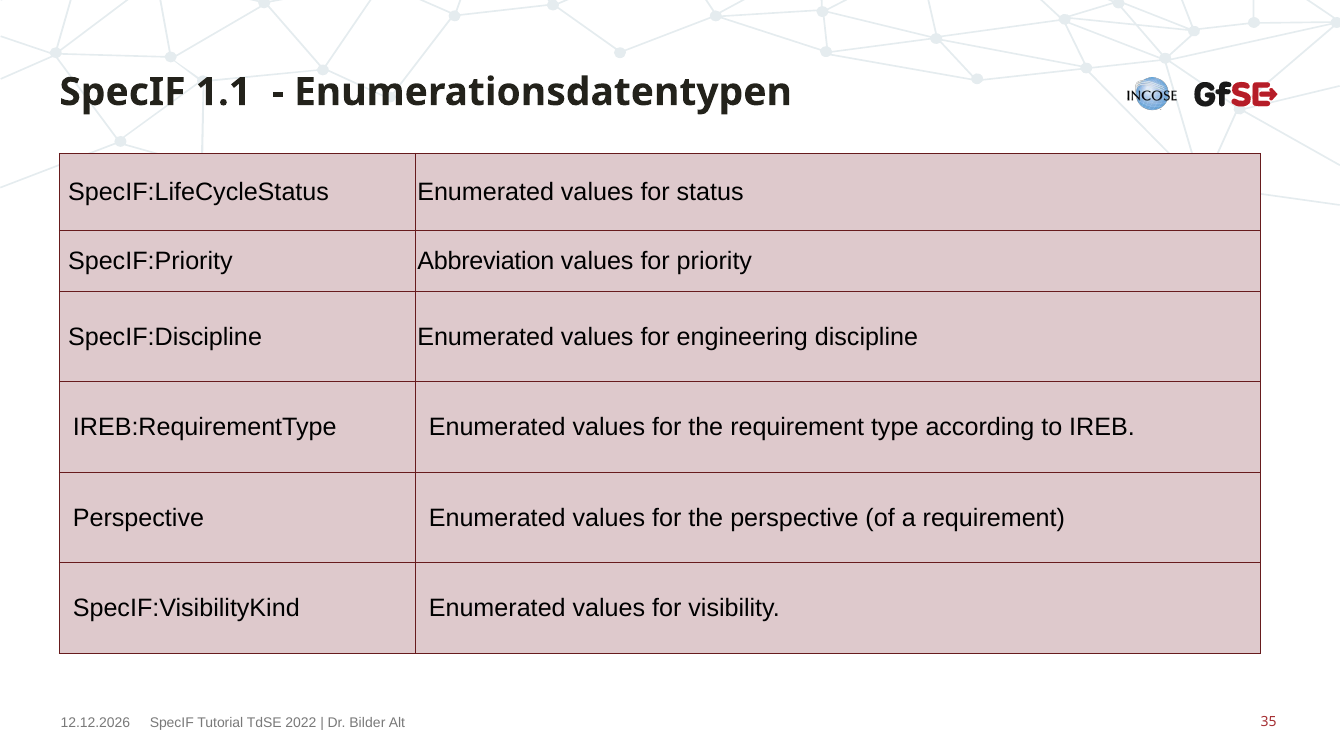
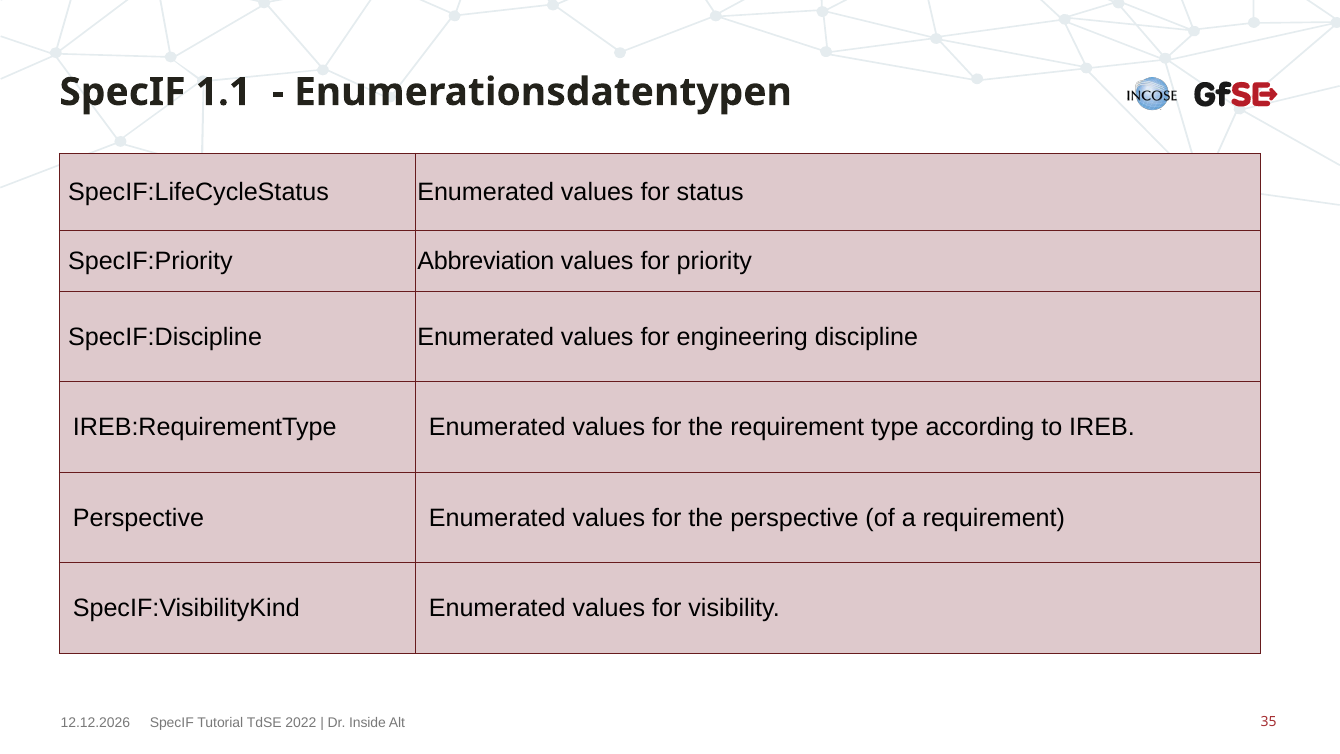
Bilder: Bilder -> Inside
